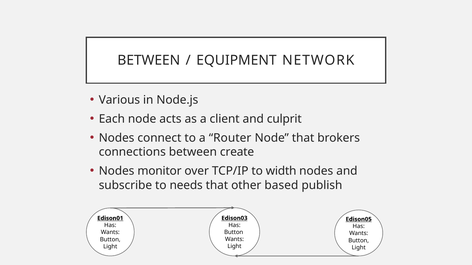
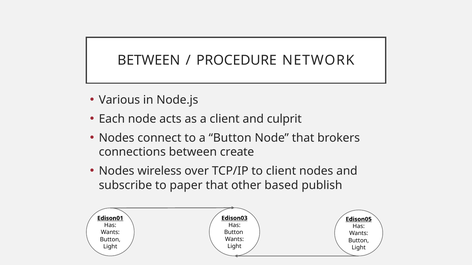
EQUIPMENT: EQUIPMENT -> PROCEDURE
a Router: Router -> Button
monitor: monitor -> wireless
to width: width -> client
needs: needs -> paper
